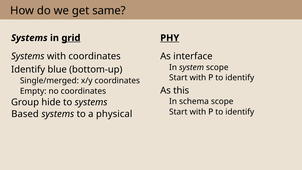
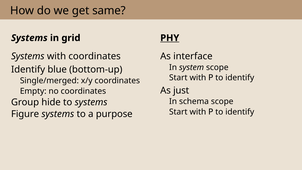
grid underline: present -> none
this: this -> just
Based: Based -> Figure
physical: physical -> purpose
